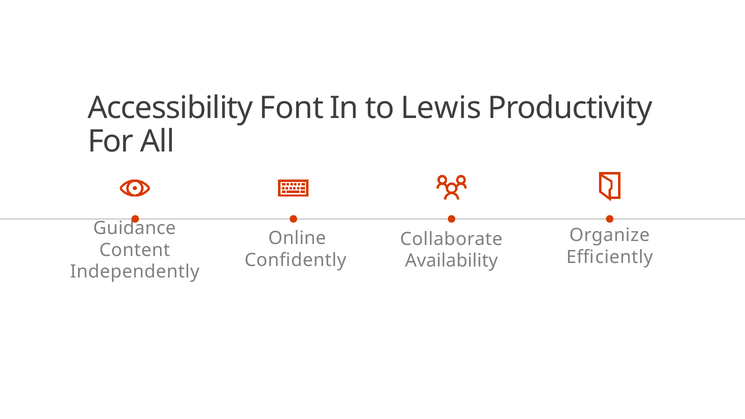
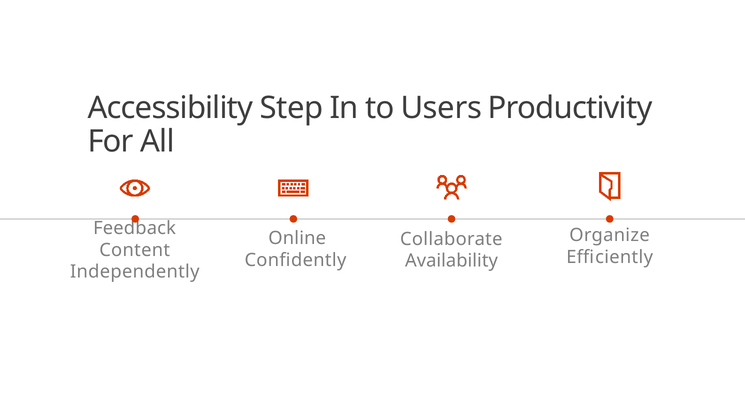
Font: Font -> Step
Lewis: Lewis -> Users
Guidance: Guidance -> Feedback
